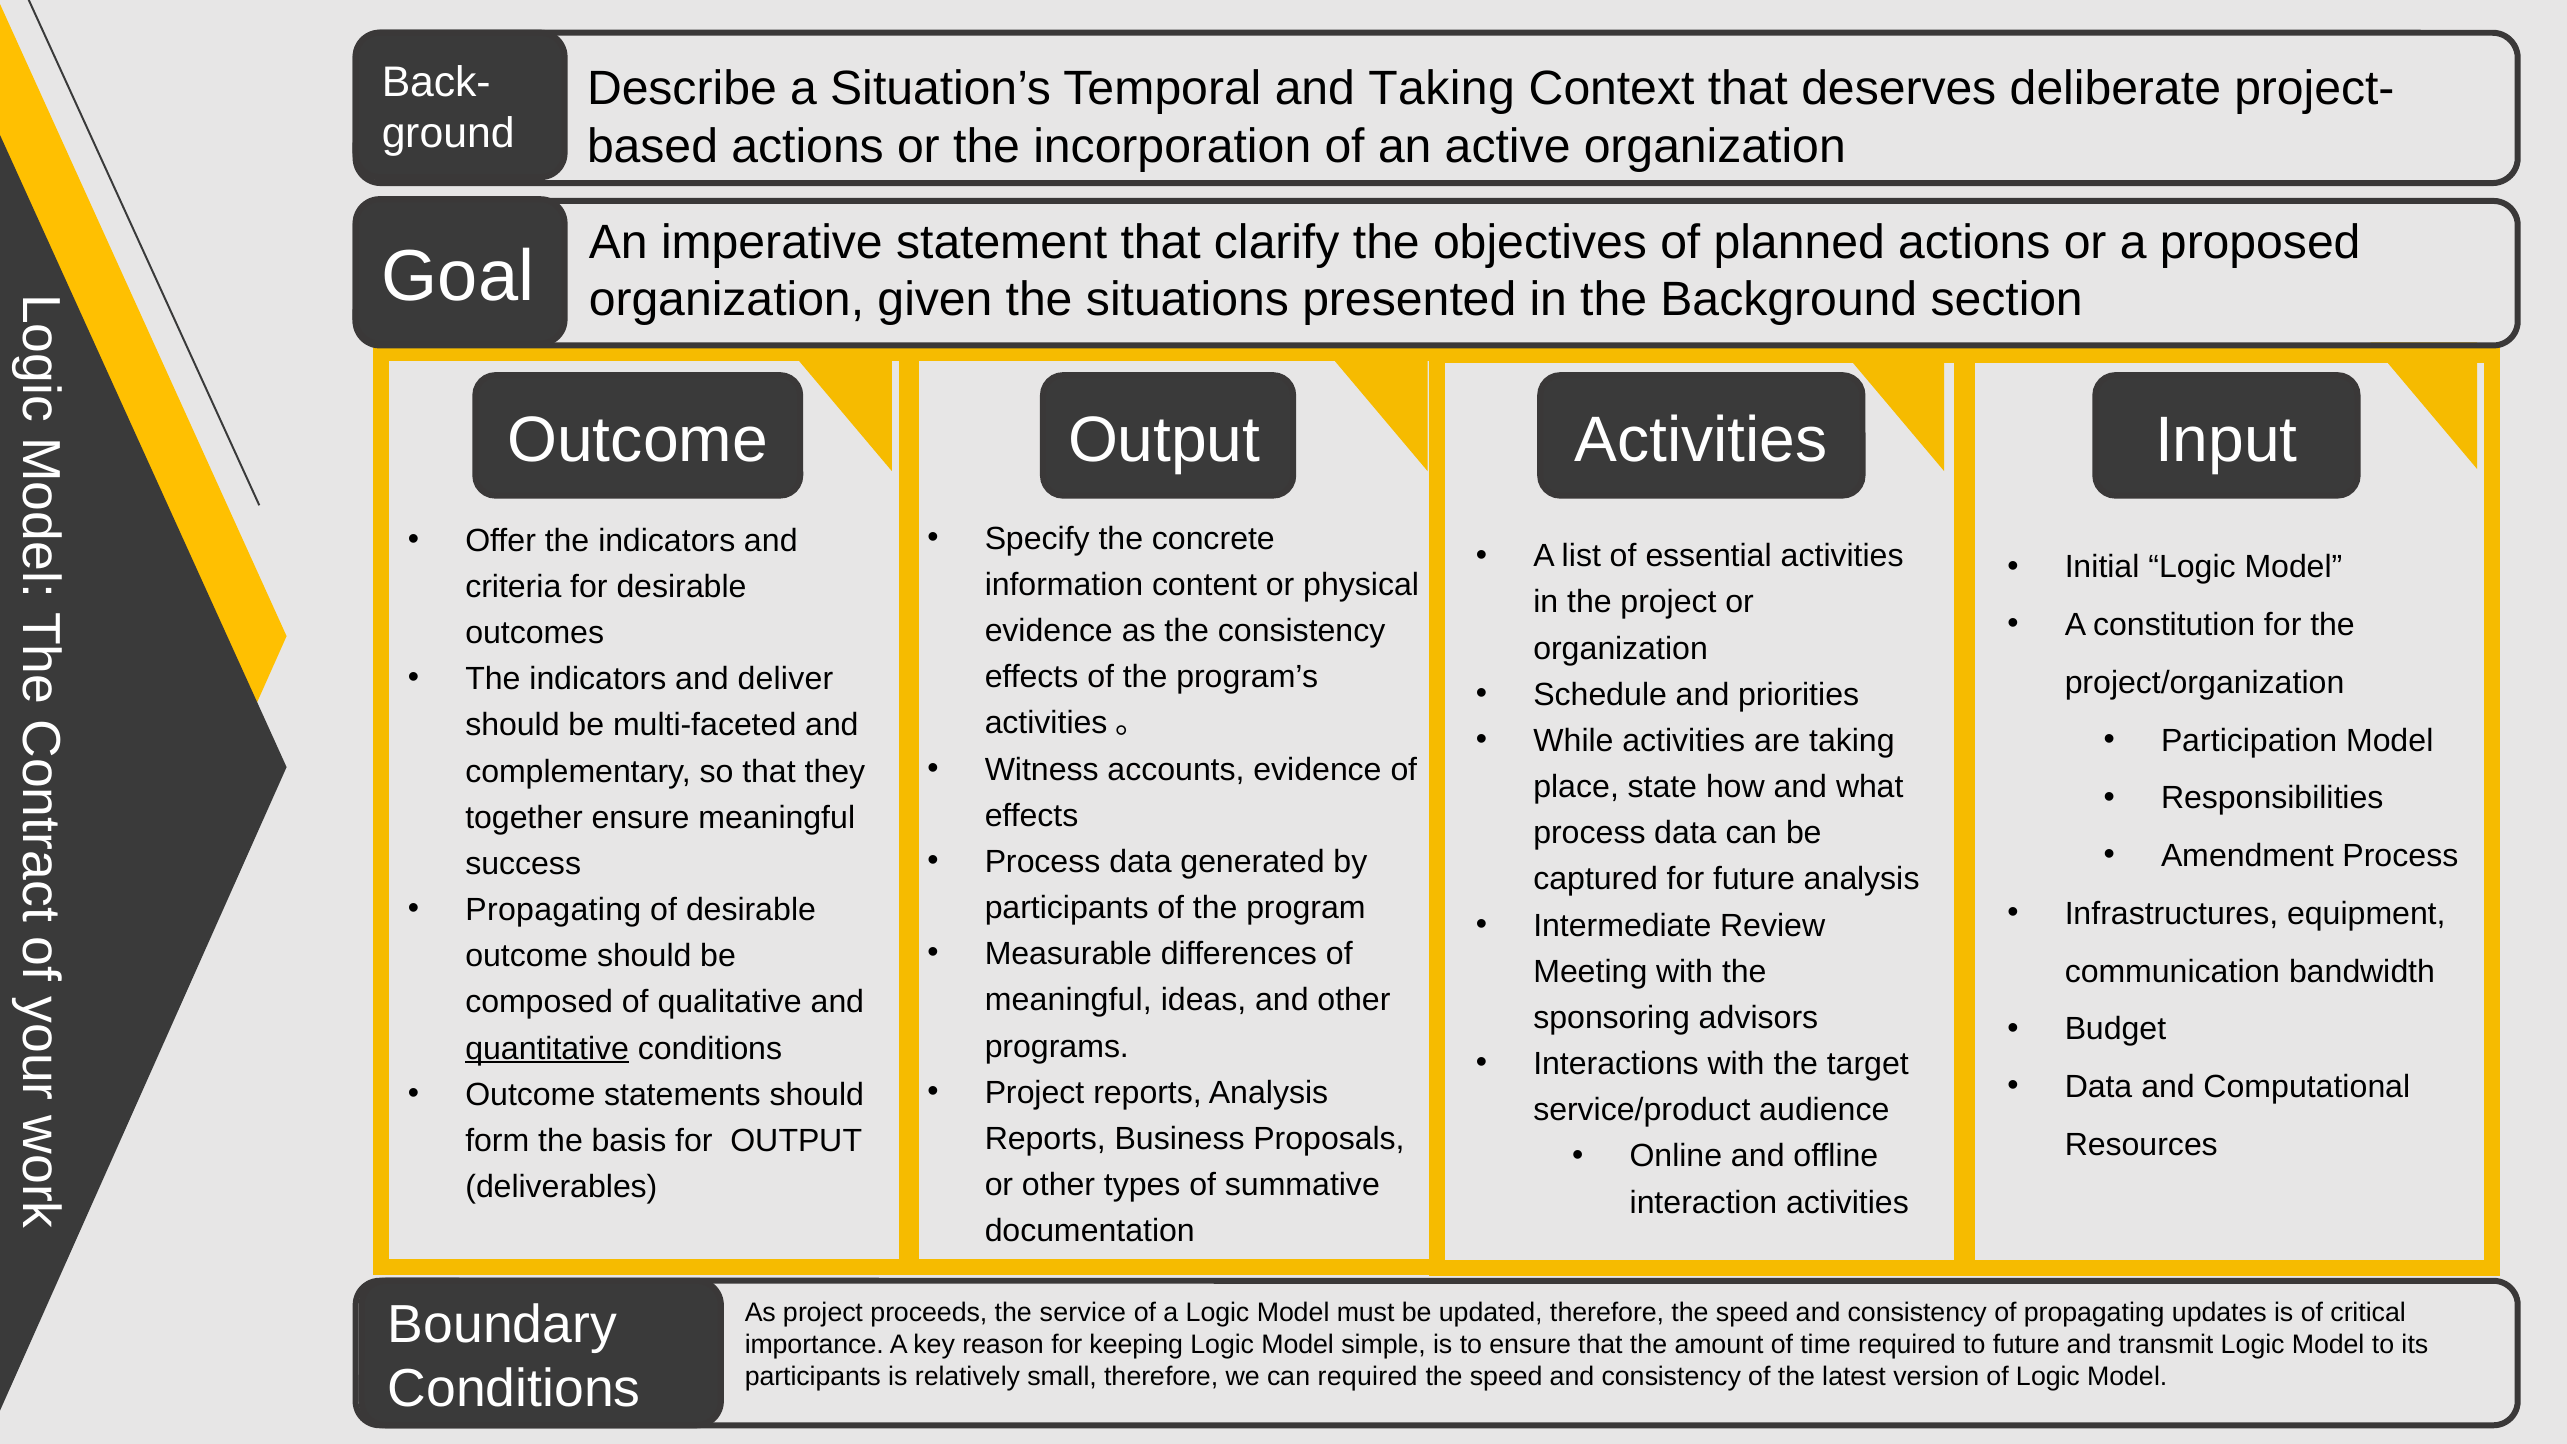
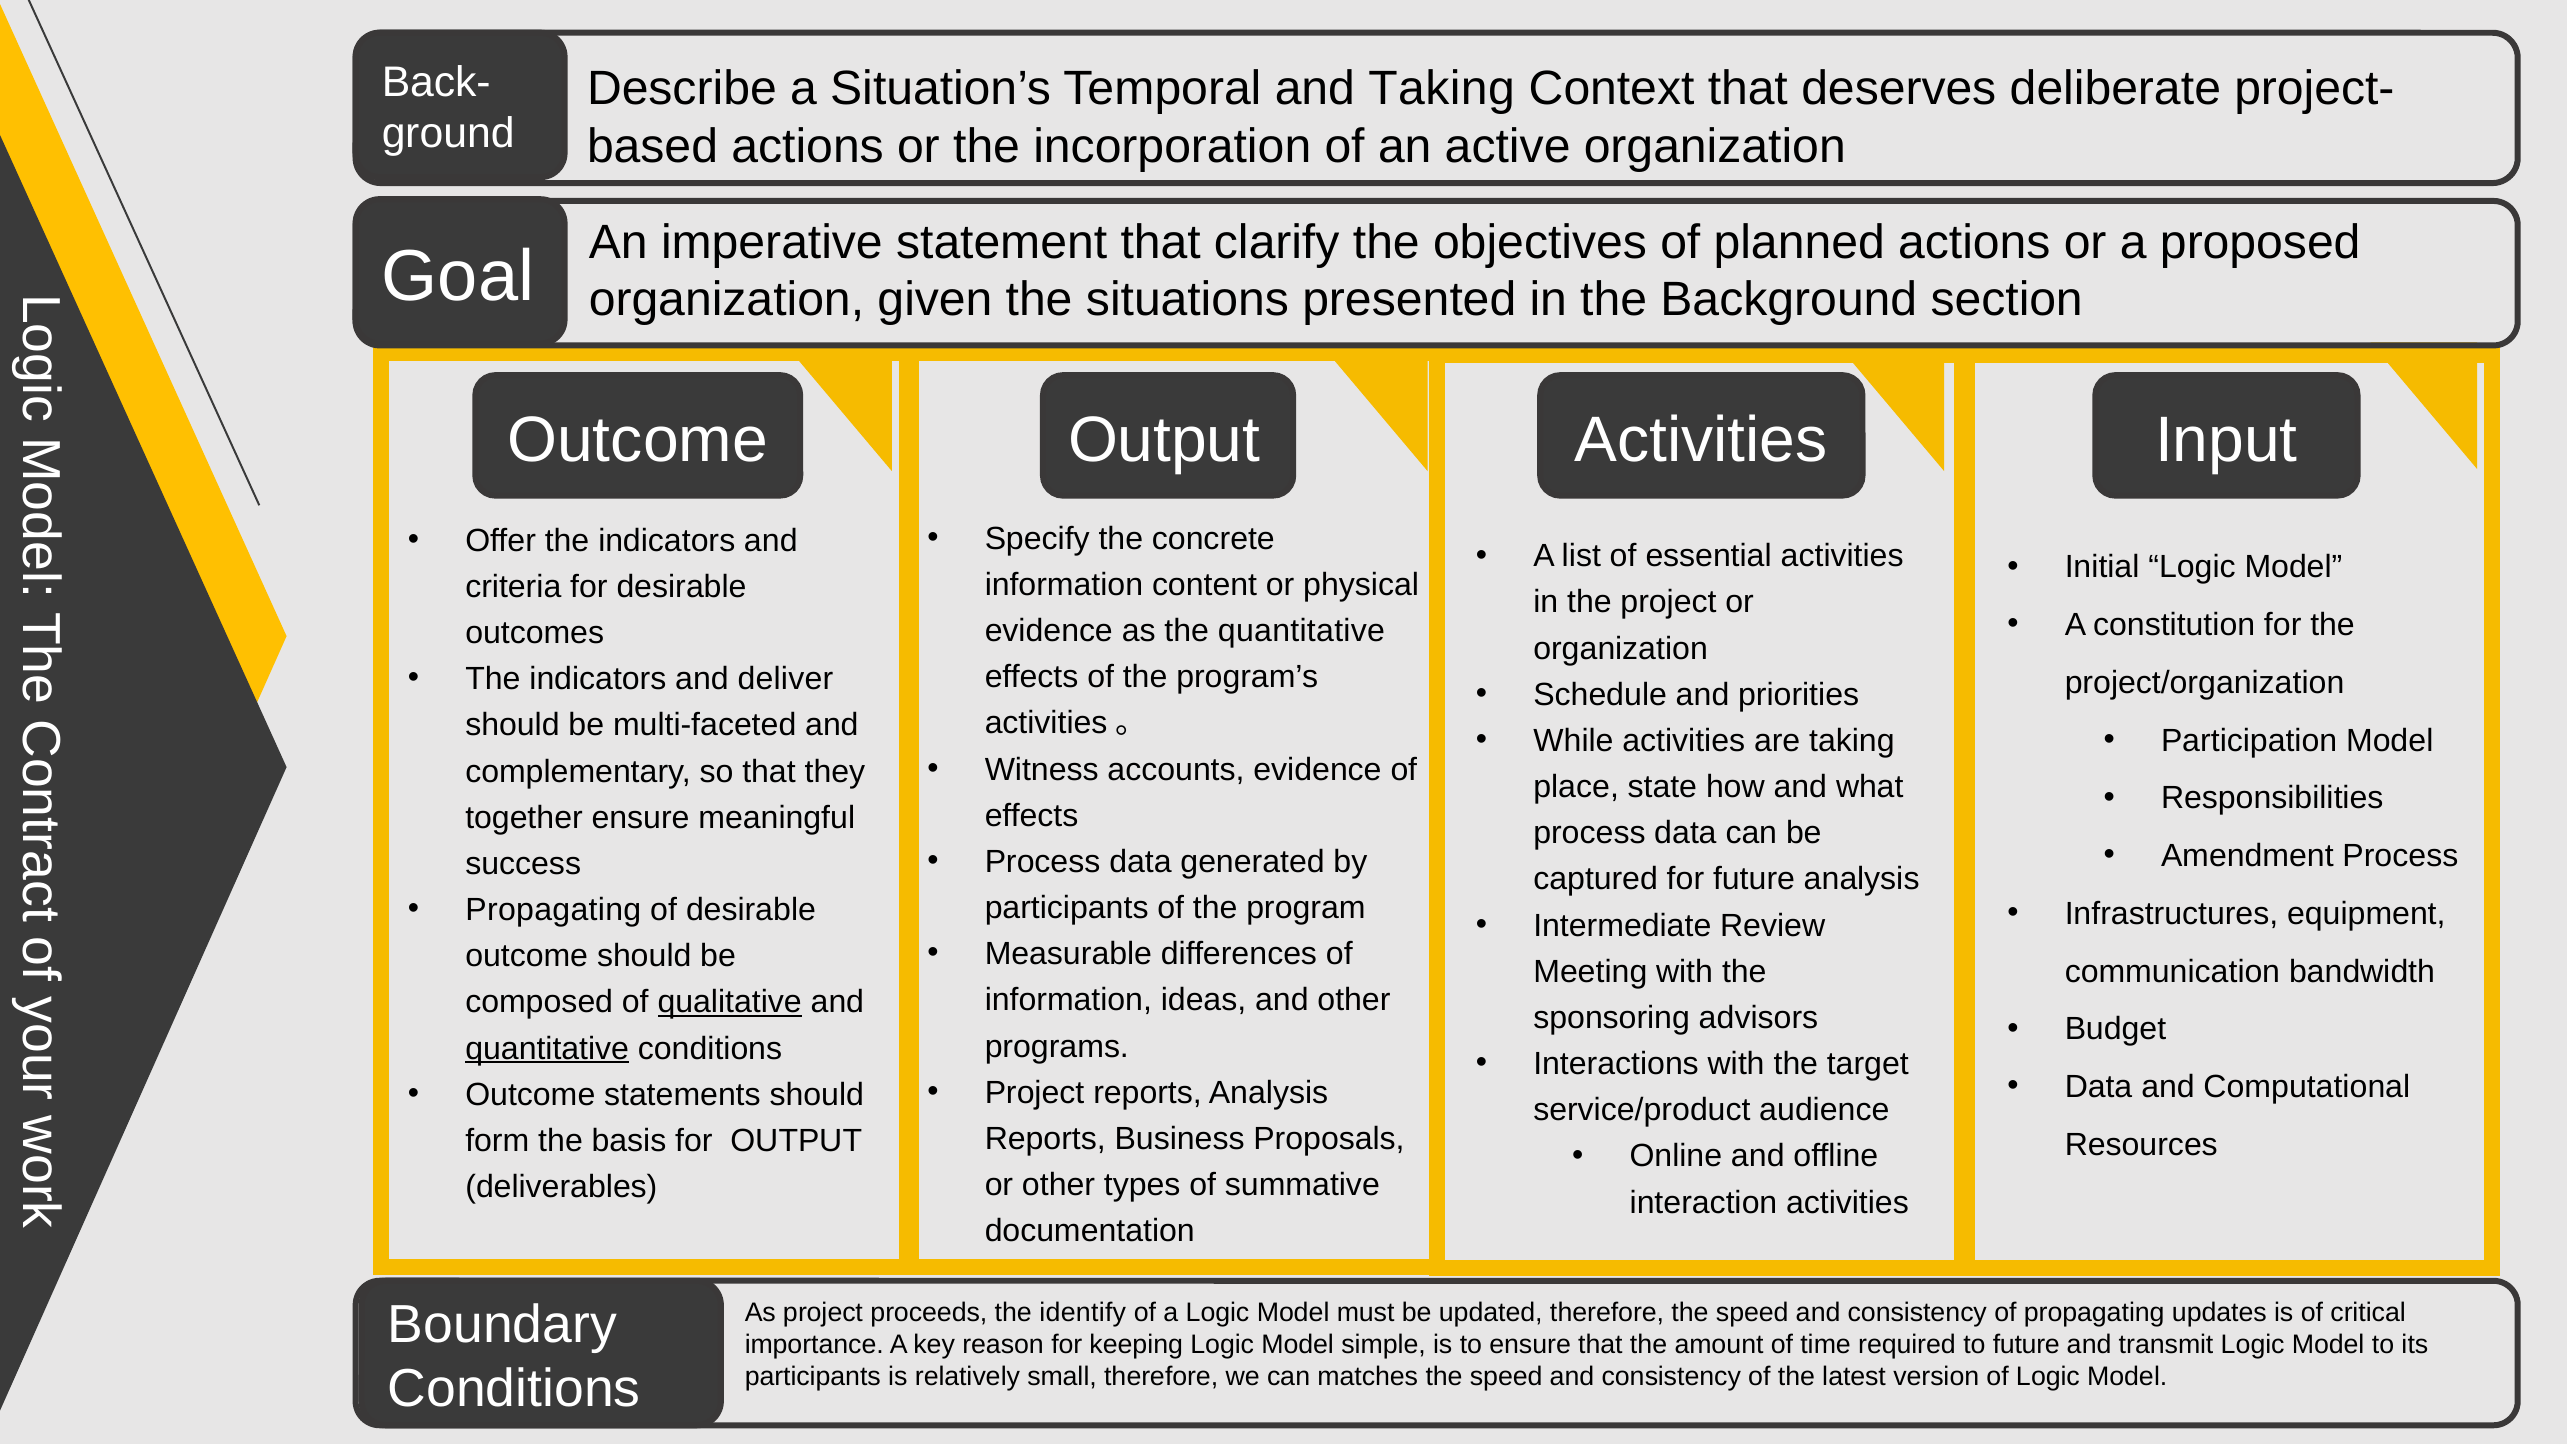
the consistency: consistency -> quantitative
meaningful at (1068, 1000): meaningful -> information
qualitative underline: none -> present
service: service -> identify
can required: required -> matches
